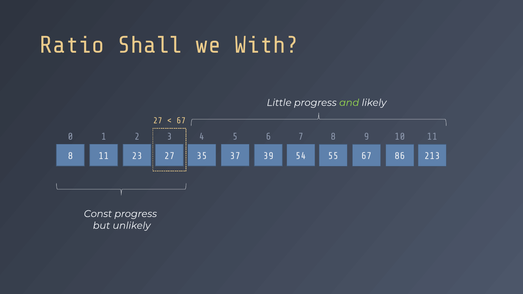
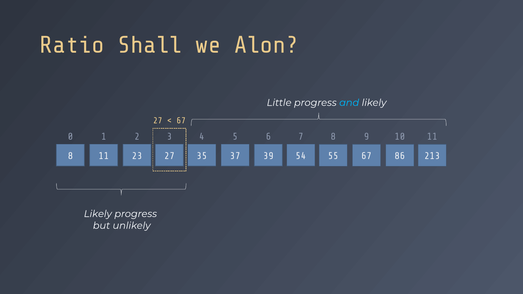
With: With -> Alon
and colour: light green -> light blue
Const at (98, 214): Const -> Likely
